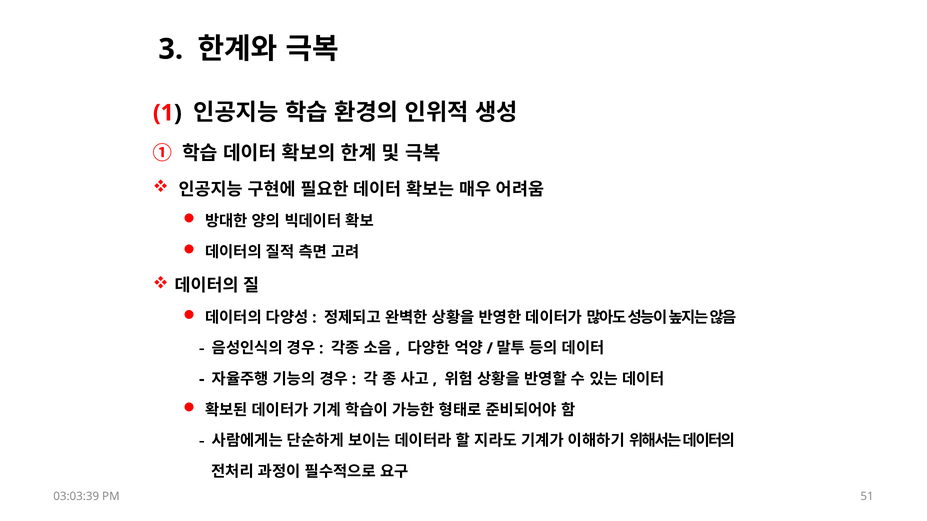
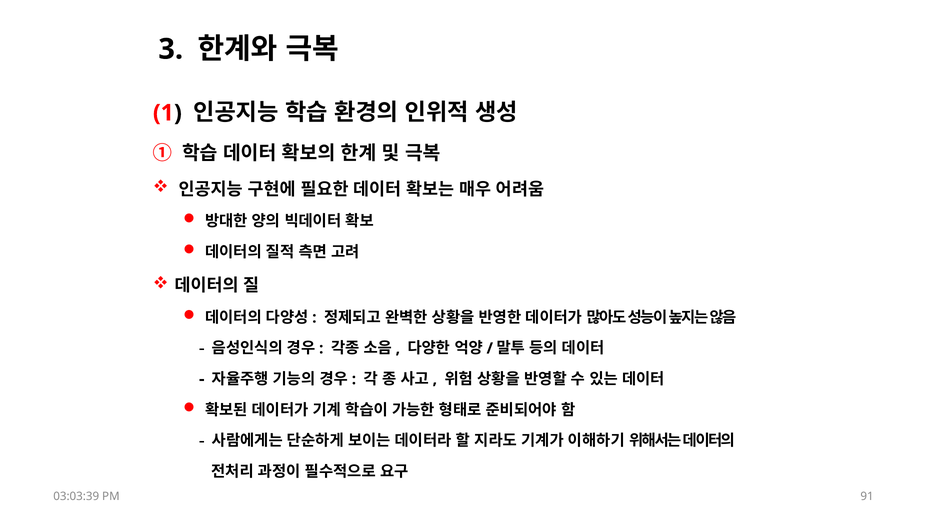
51: 51 -> 91
